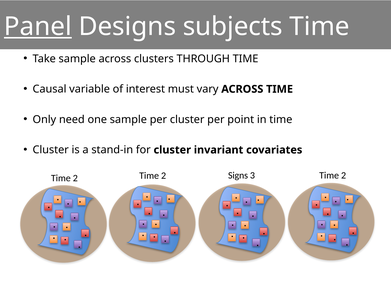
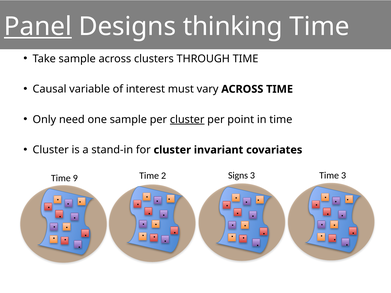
subjects: subjects -> thinking
cluster at (187, 120) underline: none -> present
2 at (75, 178): 2 -> 9
3 Time 2: 2 -> 3
